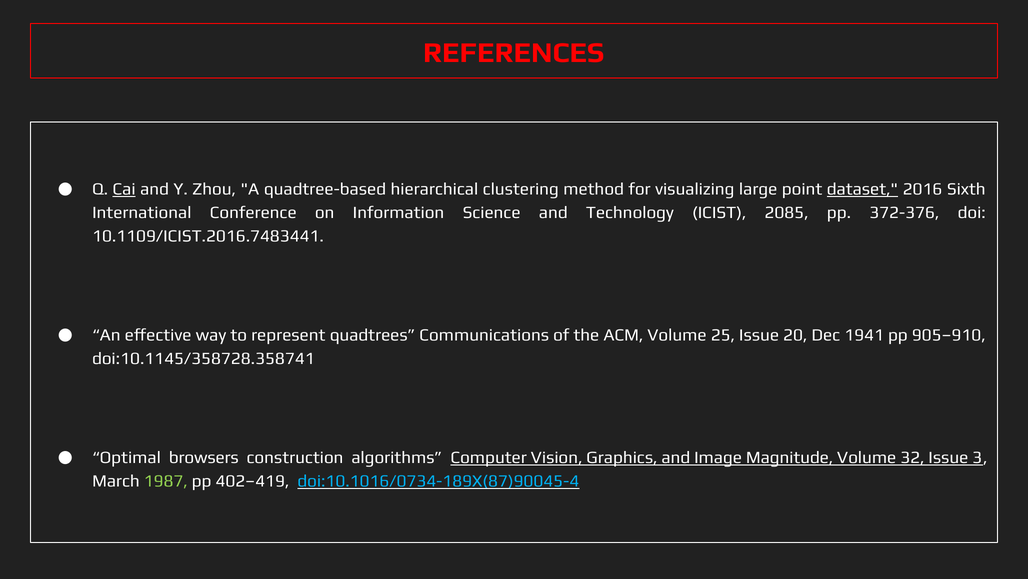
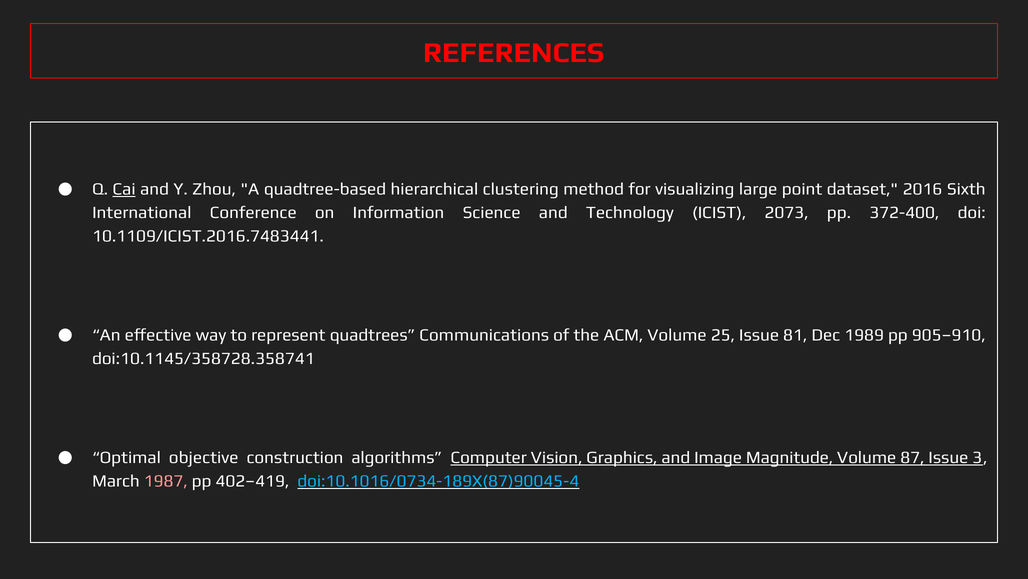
dataset underline: present -> none
2085: 2085 -> 2073
372-376: 372-376 -> 372-400
20: 20 -> 81
1941: 1941 -> 1989
browsers: browsers -> objective
32: 32 -> 87
1987 colour: light green -> pink
